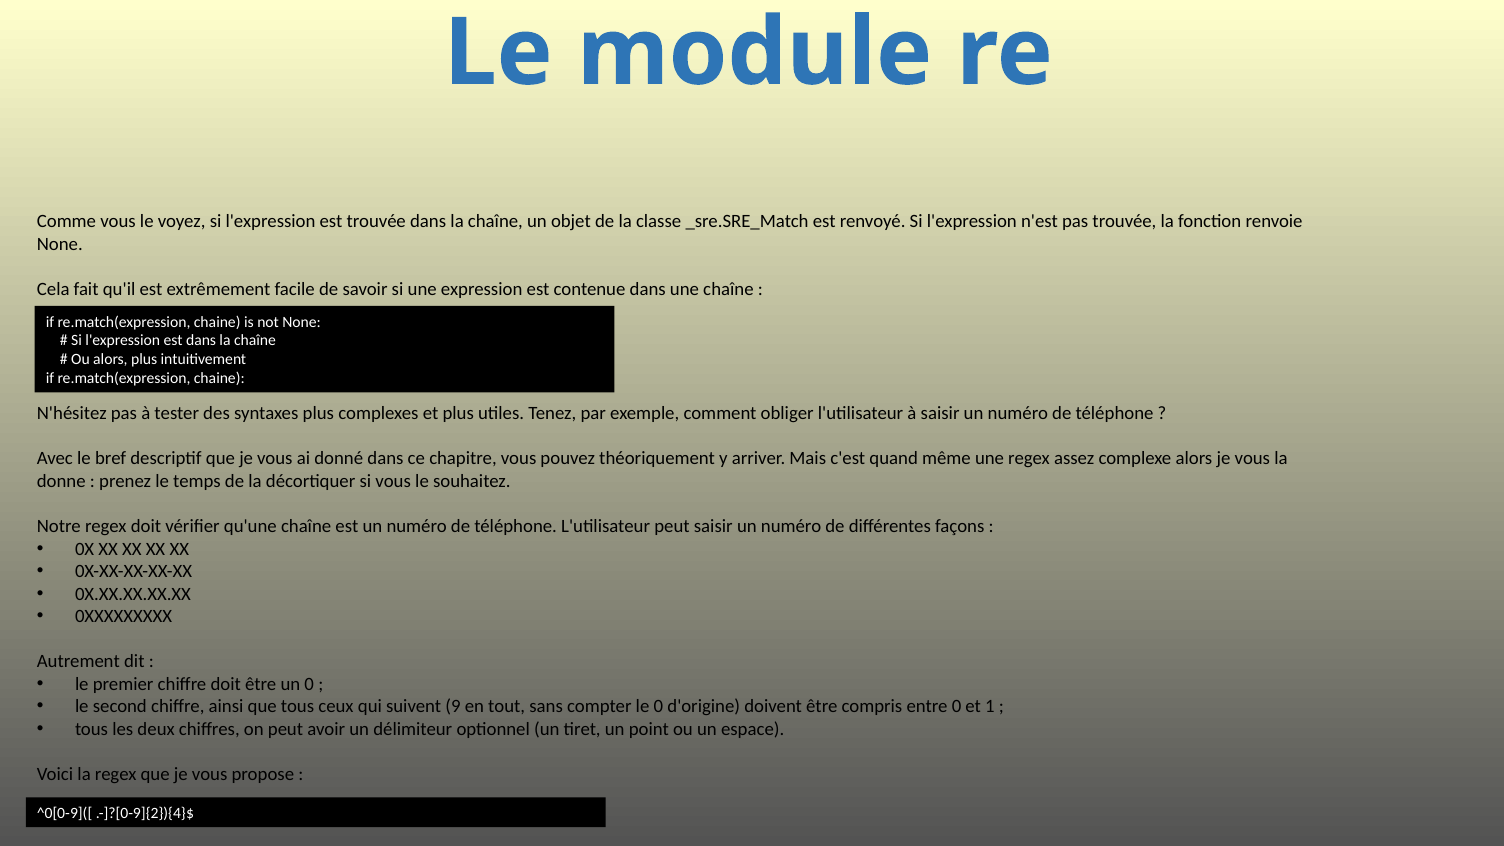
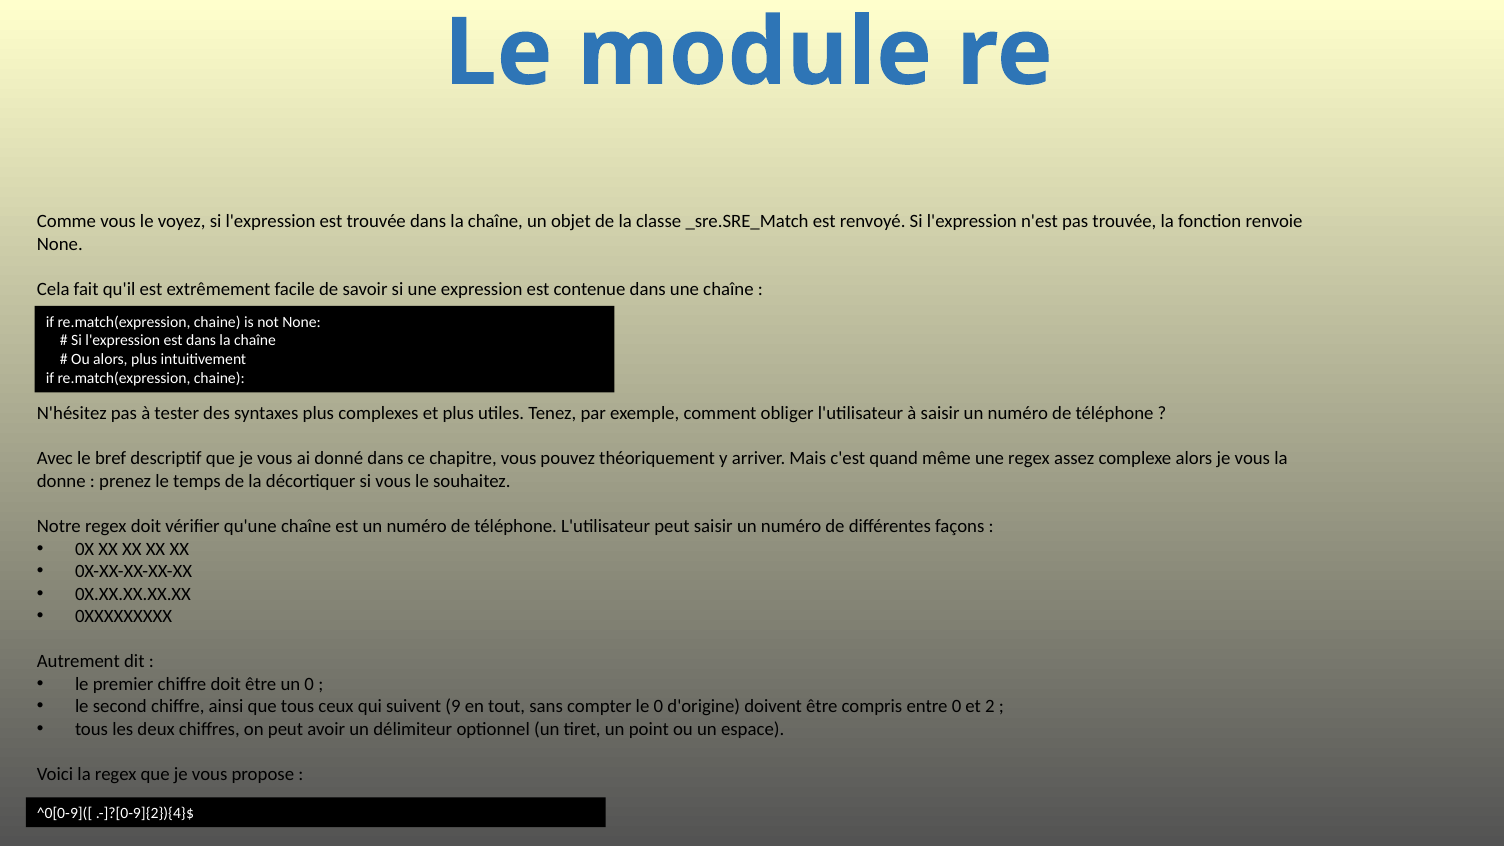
1: 1 -> 2
